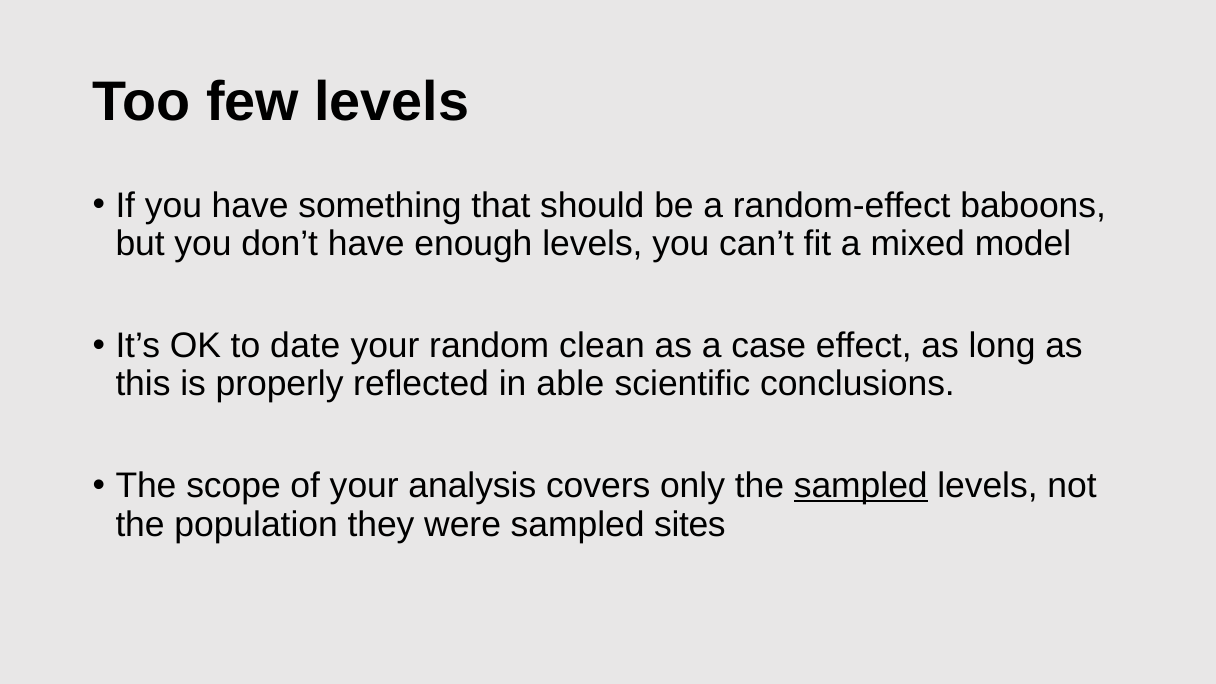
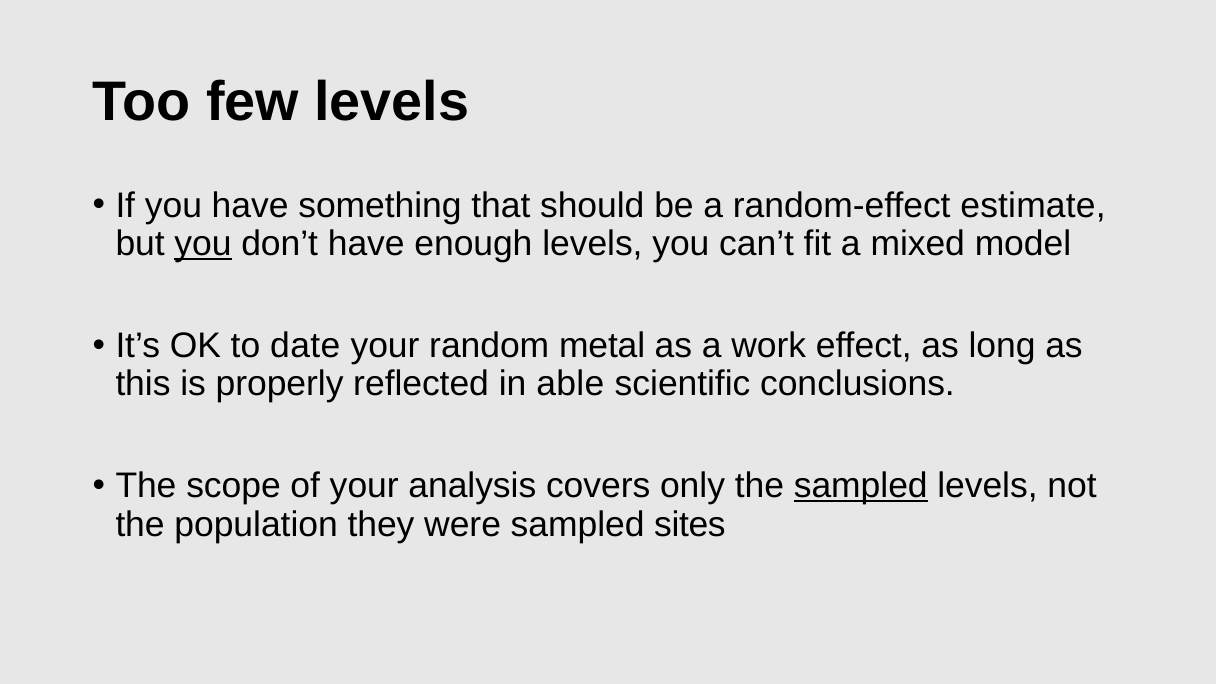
baboons: baboons -> estimate
you at (203, 244) underline: none -> present
clean: clean -> metal
case: case -> work
